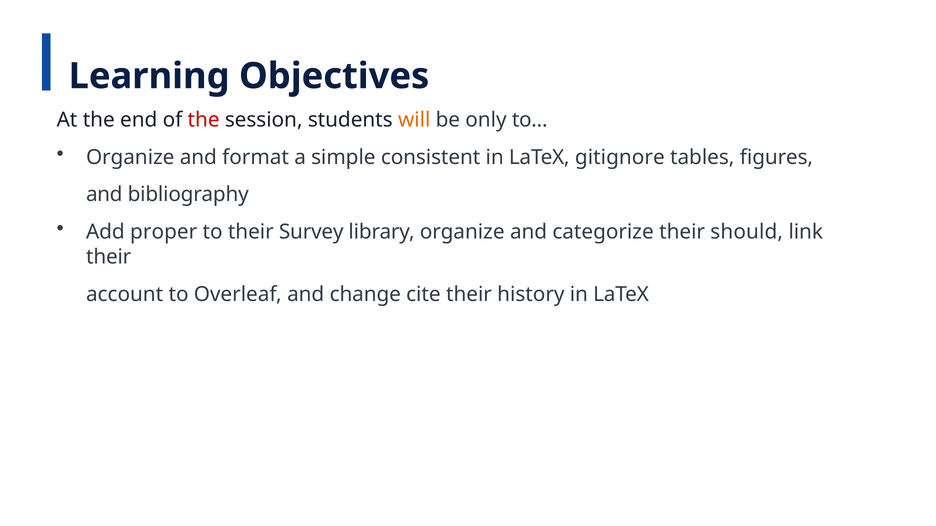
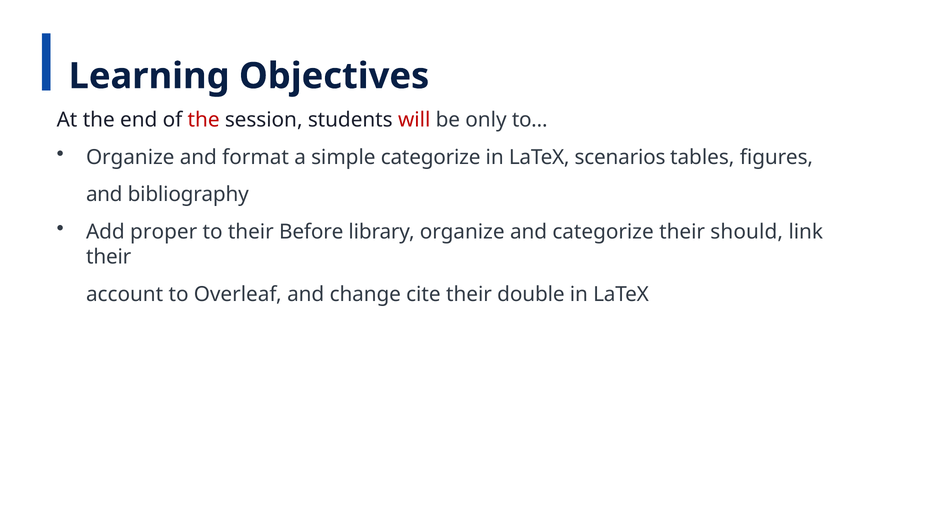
will colour: orange -> red
simple consistent: consistent -> categorize
gitignore: gitignore -> scenarios
Survey: Survey -> Before
history: history -> double
